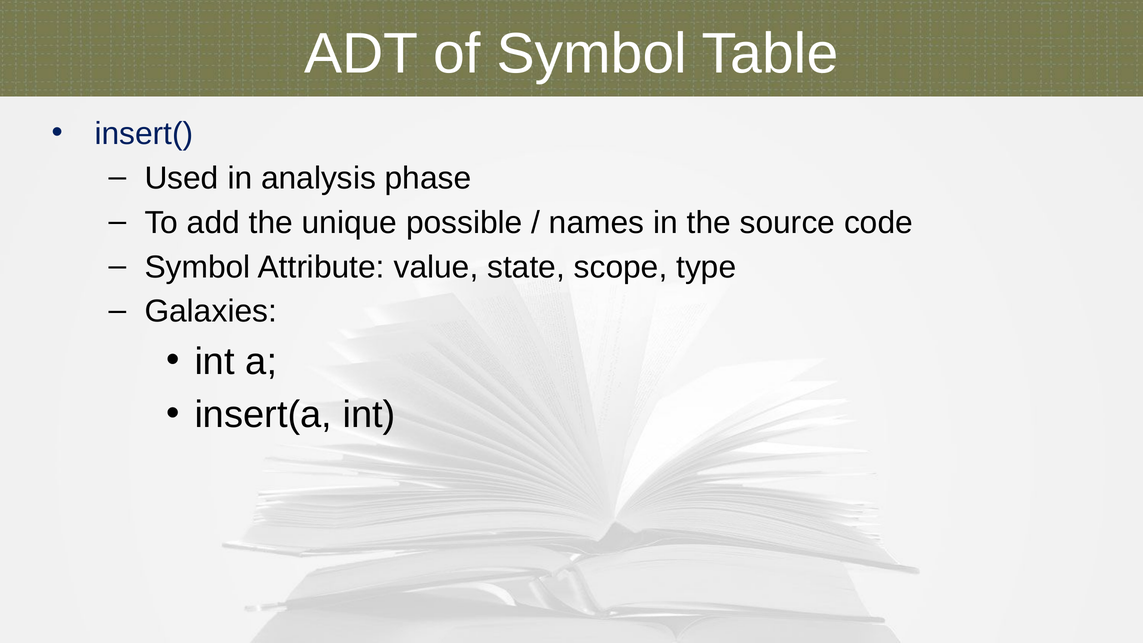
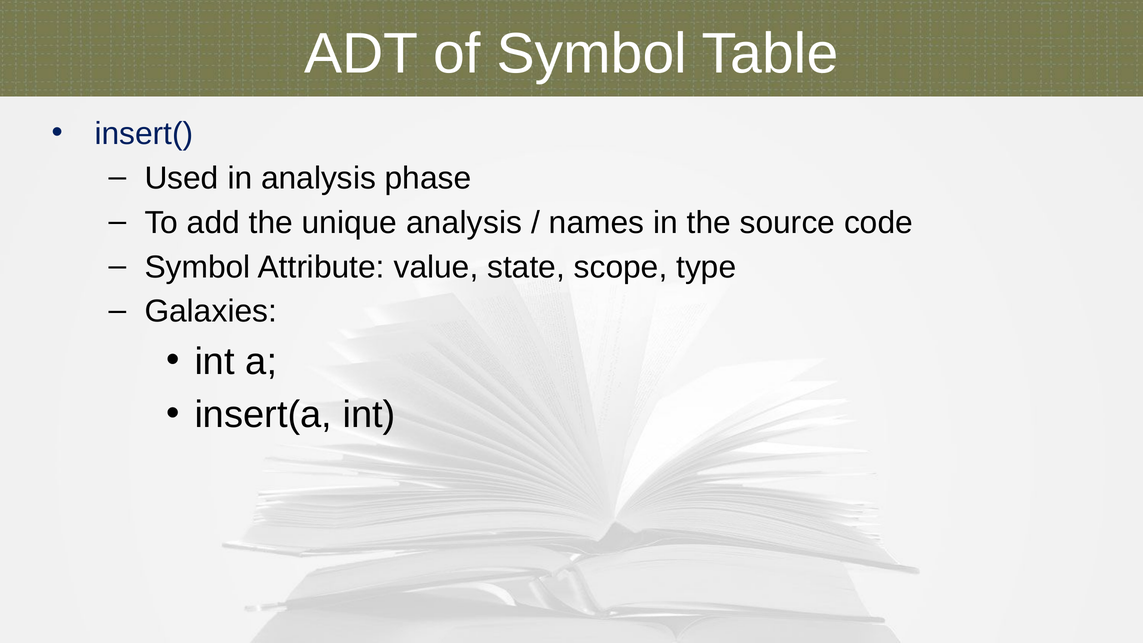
unique possible: possible -> analysis
